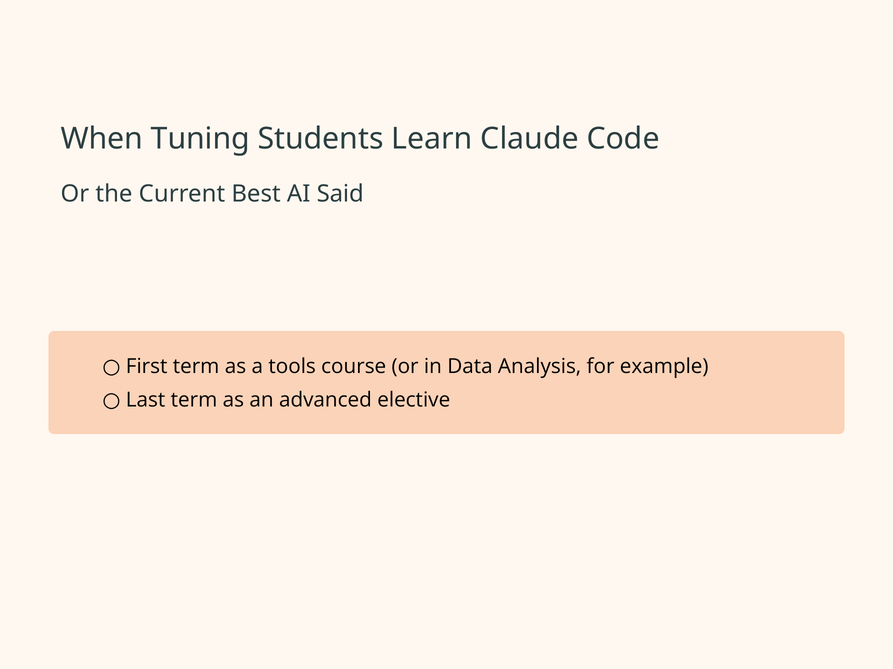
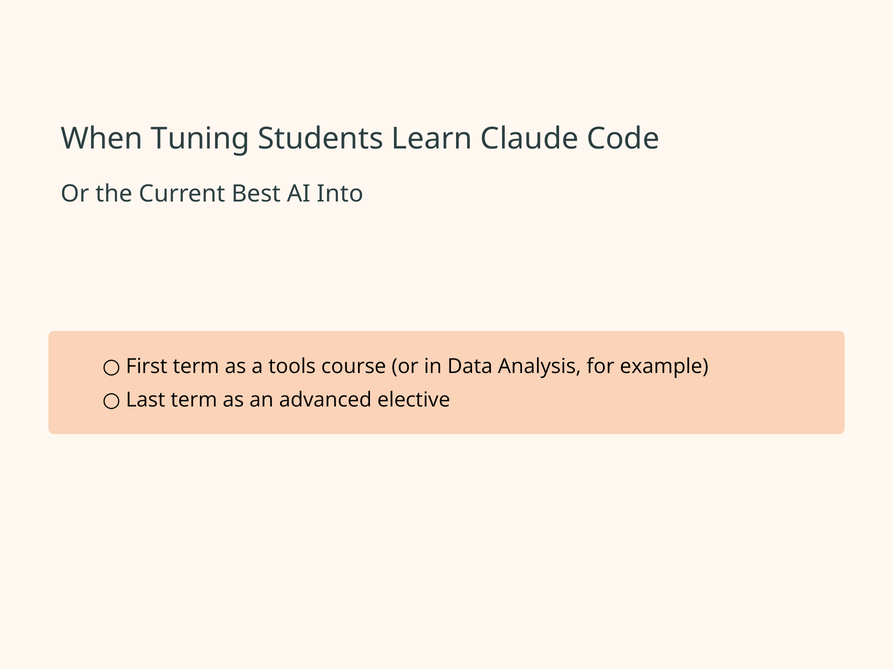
Said: Said -> Into
